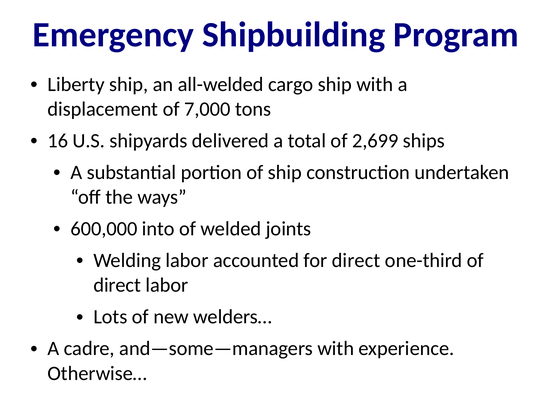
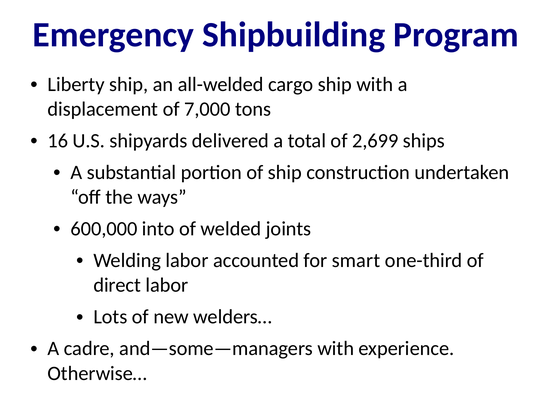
for direct: direct -> smart
